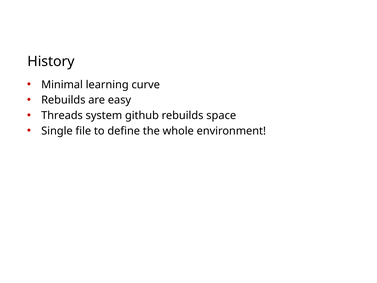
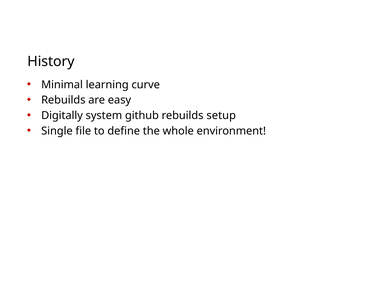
Threads: Threads -> Digitally
space: space -> setup
